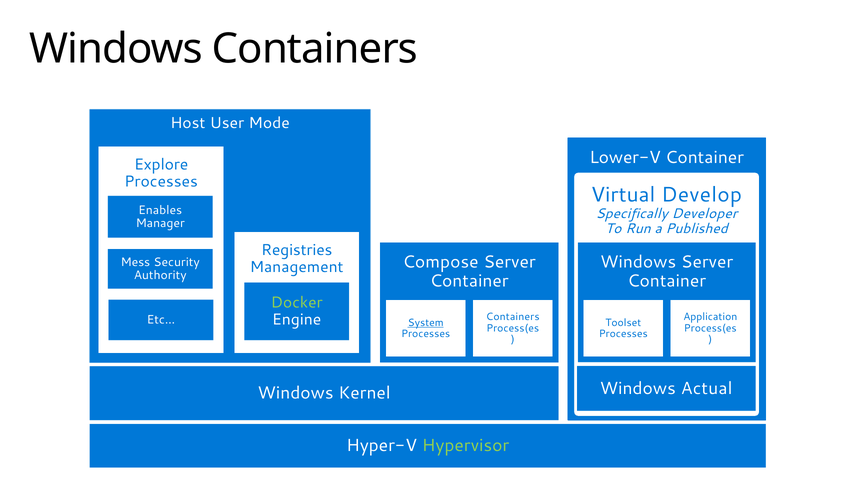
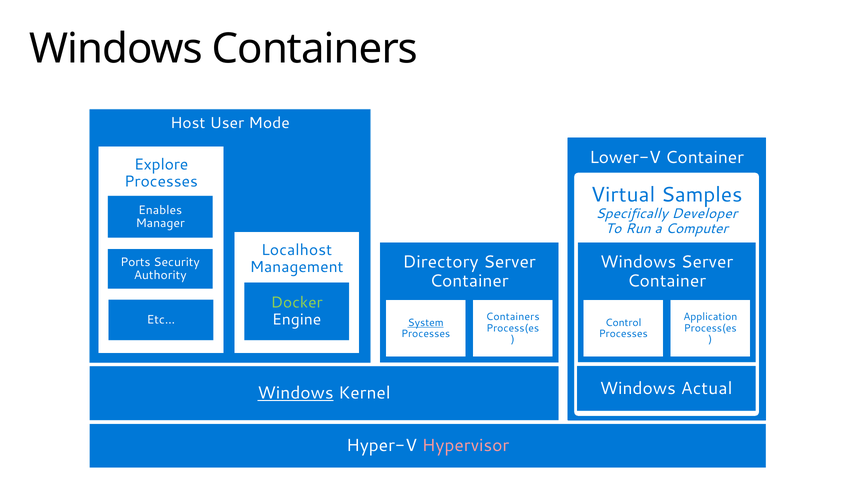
Develop: Develop -> Samples
Published: Published -> Computer
Registries: Registries -> Localhost
Compose: Compose -> Directory
Mess: Mess -> Ports
Toolset: Toolset -> Control
Windows at (296, 393) underline: none -> present
Hypervisor colour: light green -> pink
